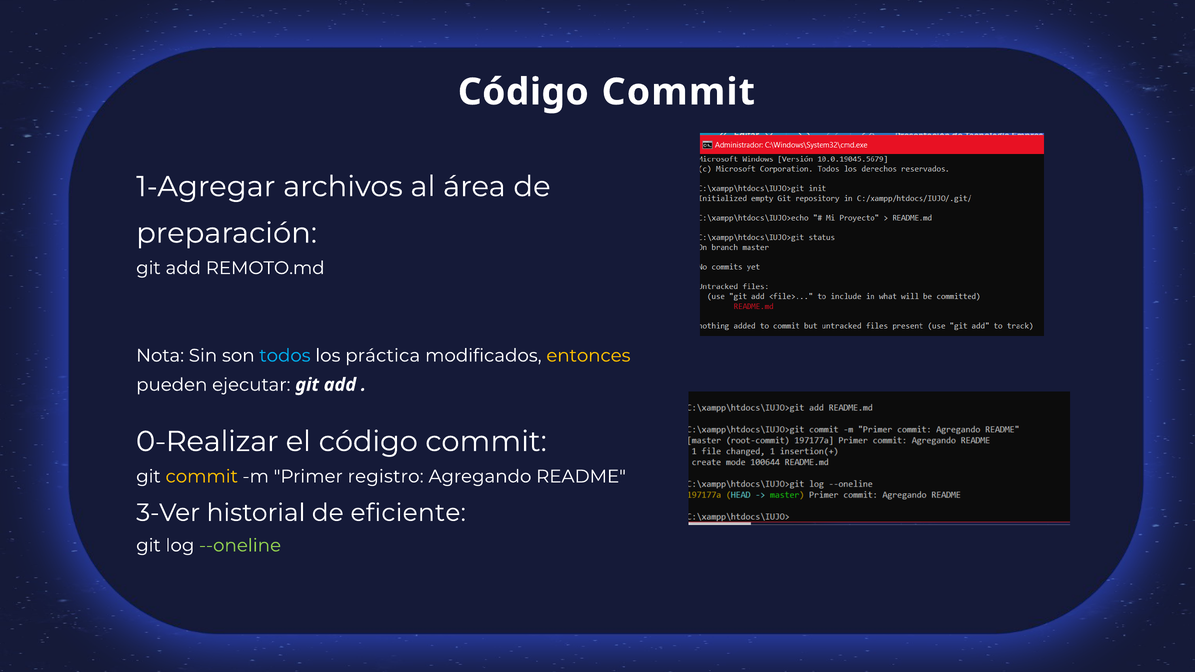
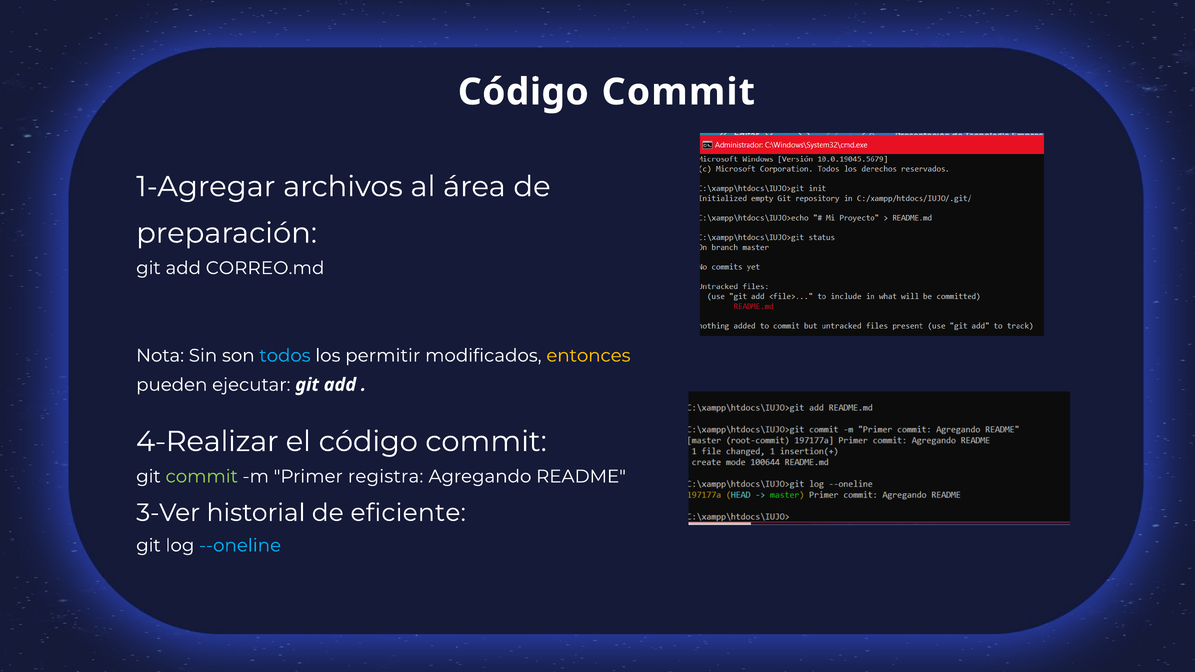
REMOTO.md: REMOTO.md -> CORREO.md
práctica: práctica -> permitir
0-Realizar: 0-Realizar -> 4-Realizar
commit at (202, 477) colour: yellow -> light green
registro: registro -> registra
--oneline colour: light green -> light blue
